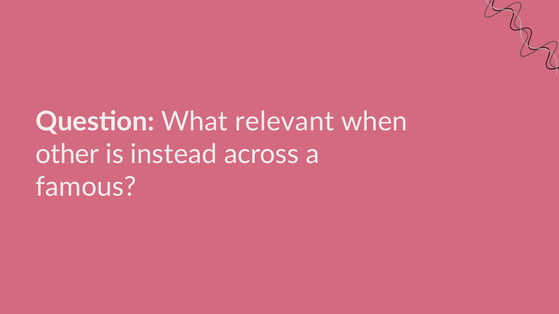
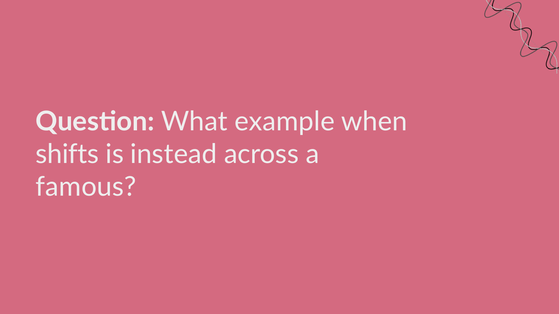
relevant: relevant -> example
other: other -> shifts
